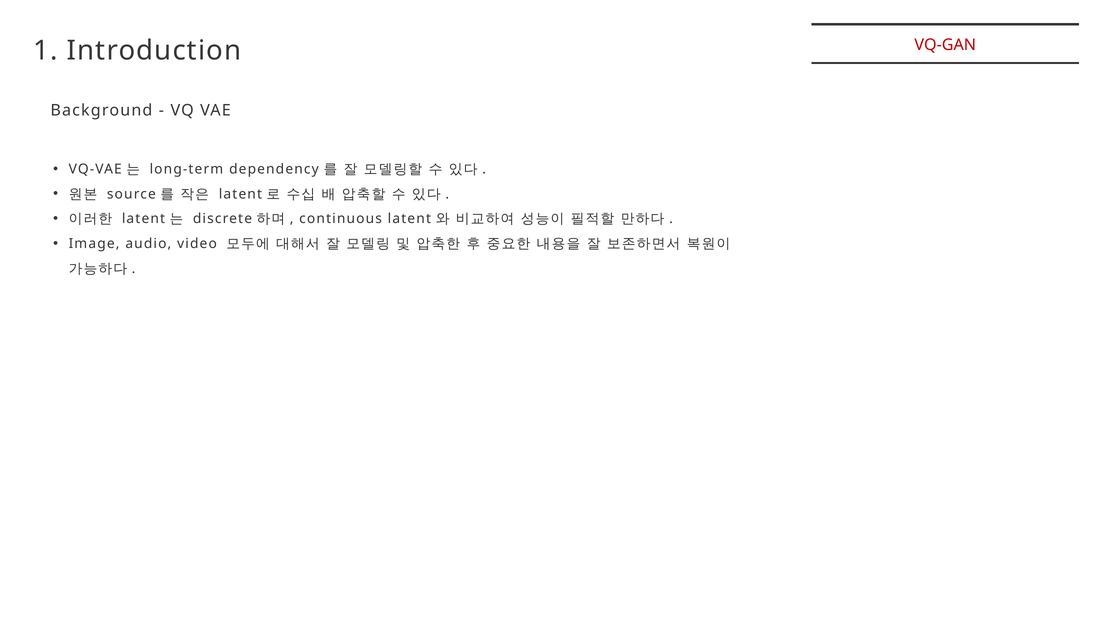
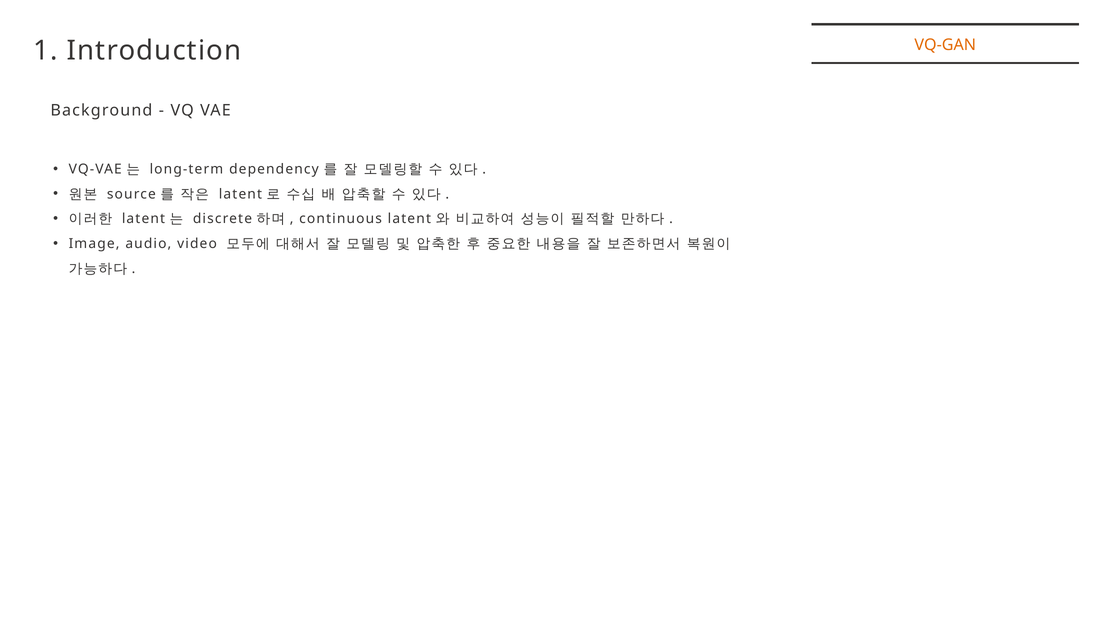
VQ-GAN colour: red -> orange
